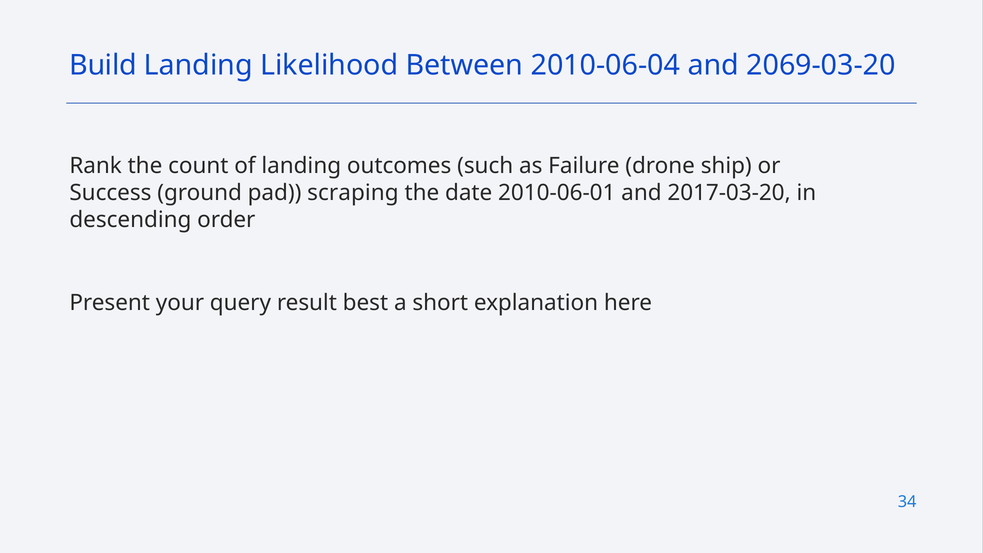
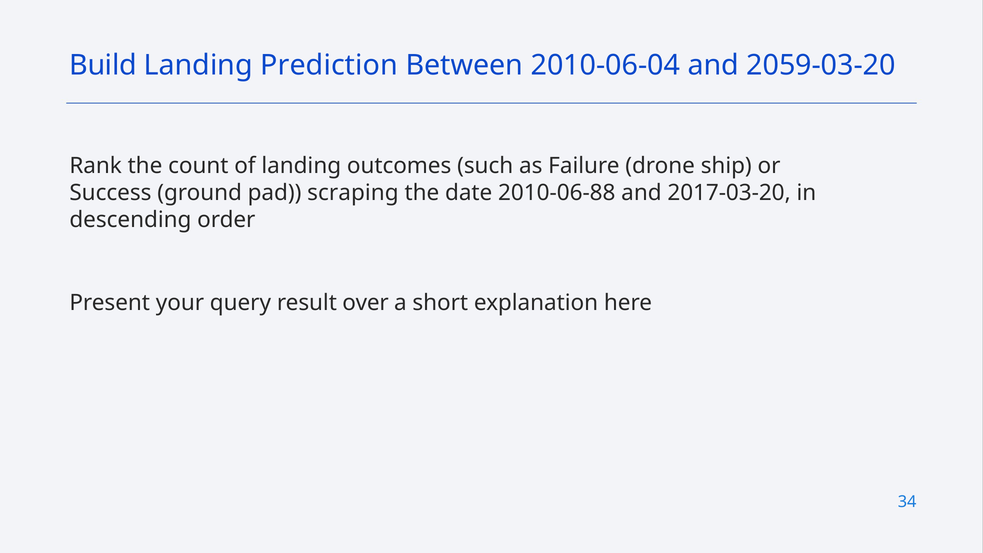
Likelihood: Likelihood -> Prediction
2069-03-20: 2069-03-20 -> 2059-03-20
2010-06-01: 2010-06-01 -> 2010-06-88
best: best -> over
